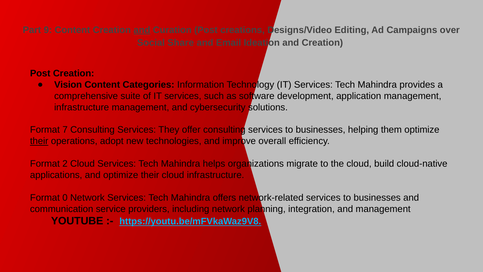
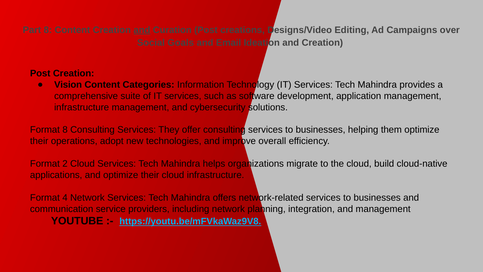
Part 9: 9 -> 8
Share: Share -> Goals
Format 7: 7 -> 8
their at (39, 141) underline: present -> none
0: 0 -> 4
